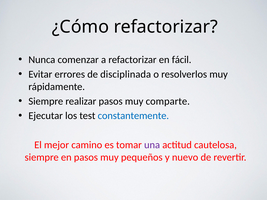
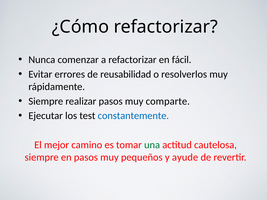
disciplinada: disciplinada -> reusabilidad
una colour: purple -> green
nuevo: nuevo -> ayude
